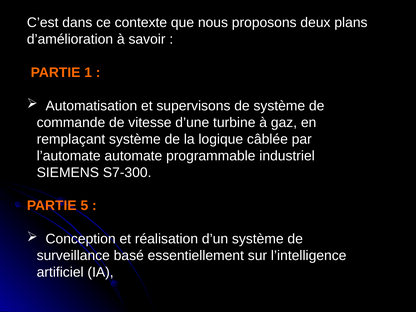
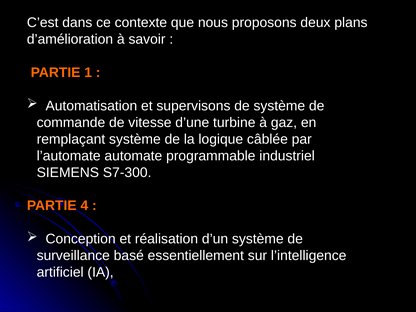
5: 5 -> 4
